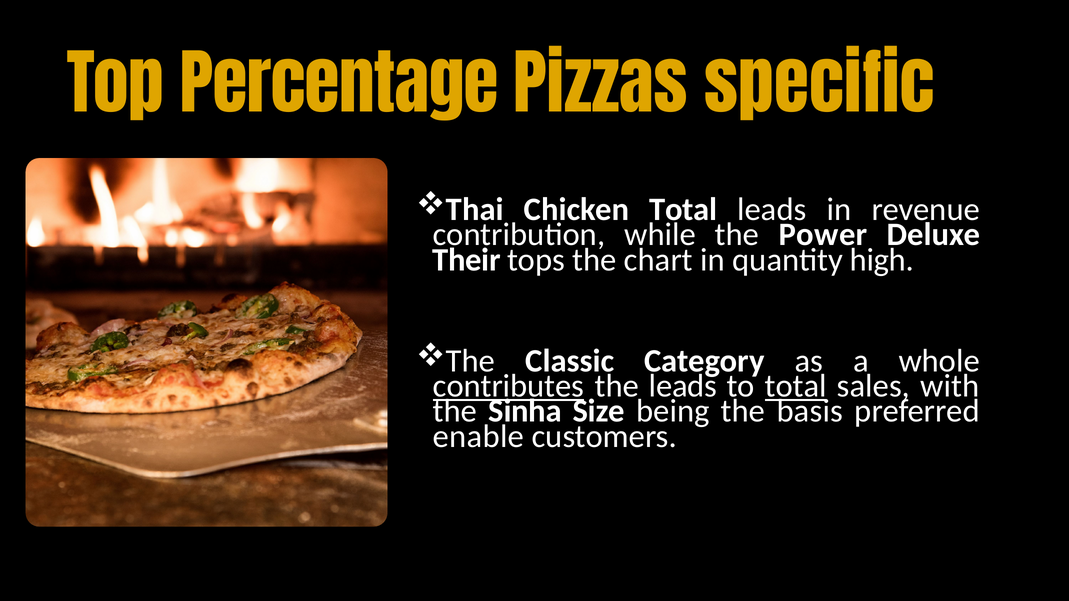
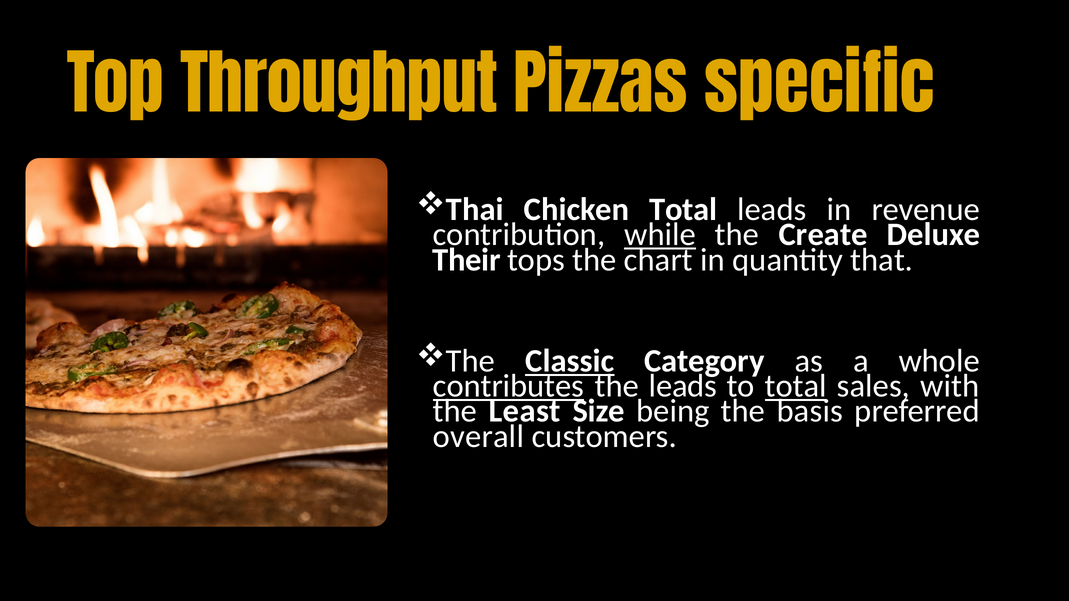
Percentage: Percentage -> Throughput
while underline: none -> present
Power: Power -> Create
high: high -> that
Classic underline: none -> present
Sinha: Sinha -> Least
enable: enable -> overall
